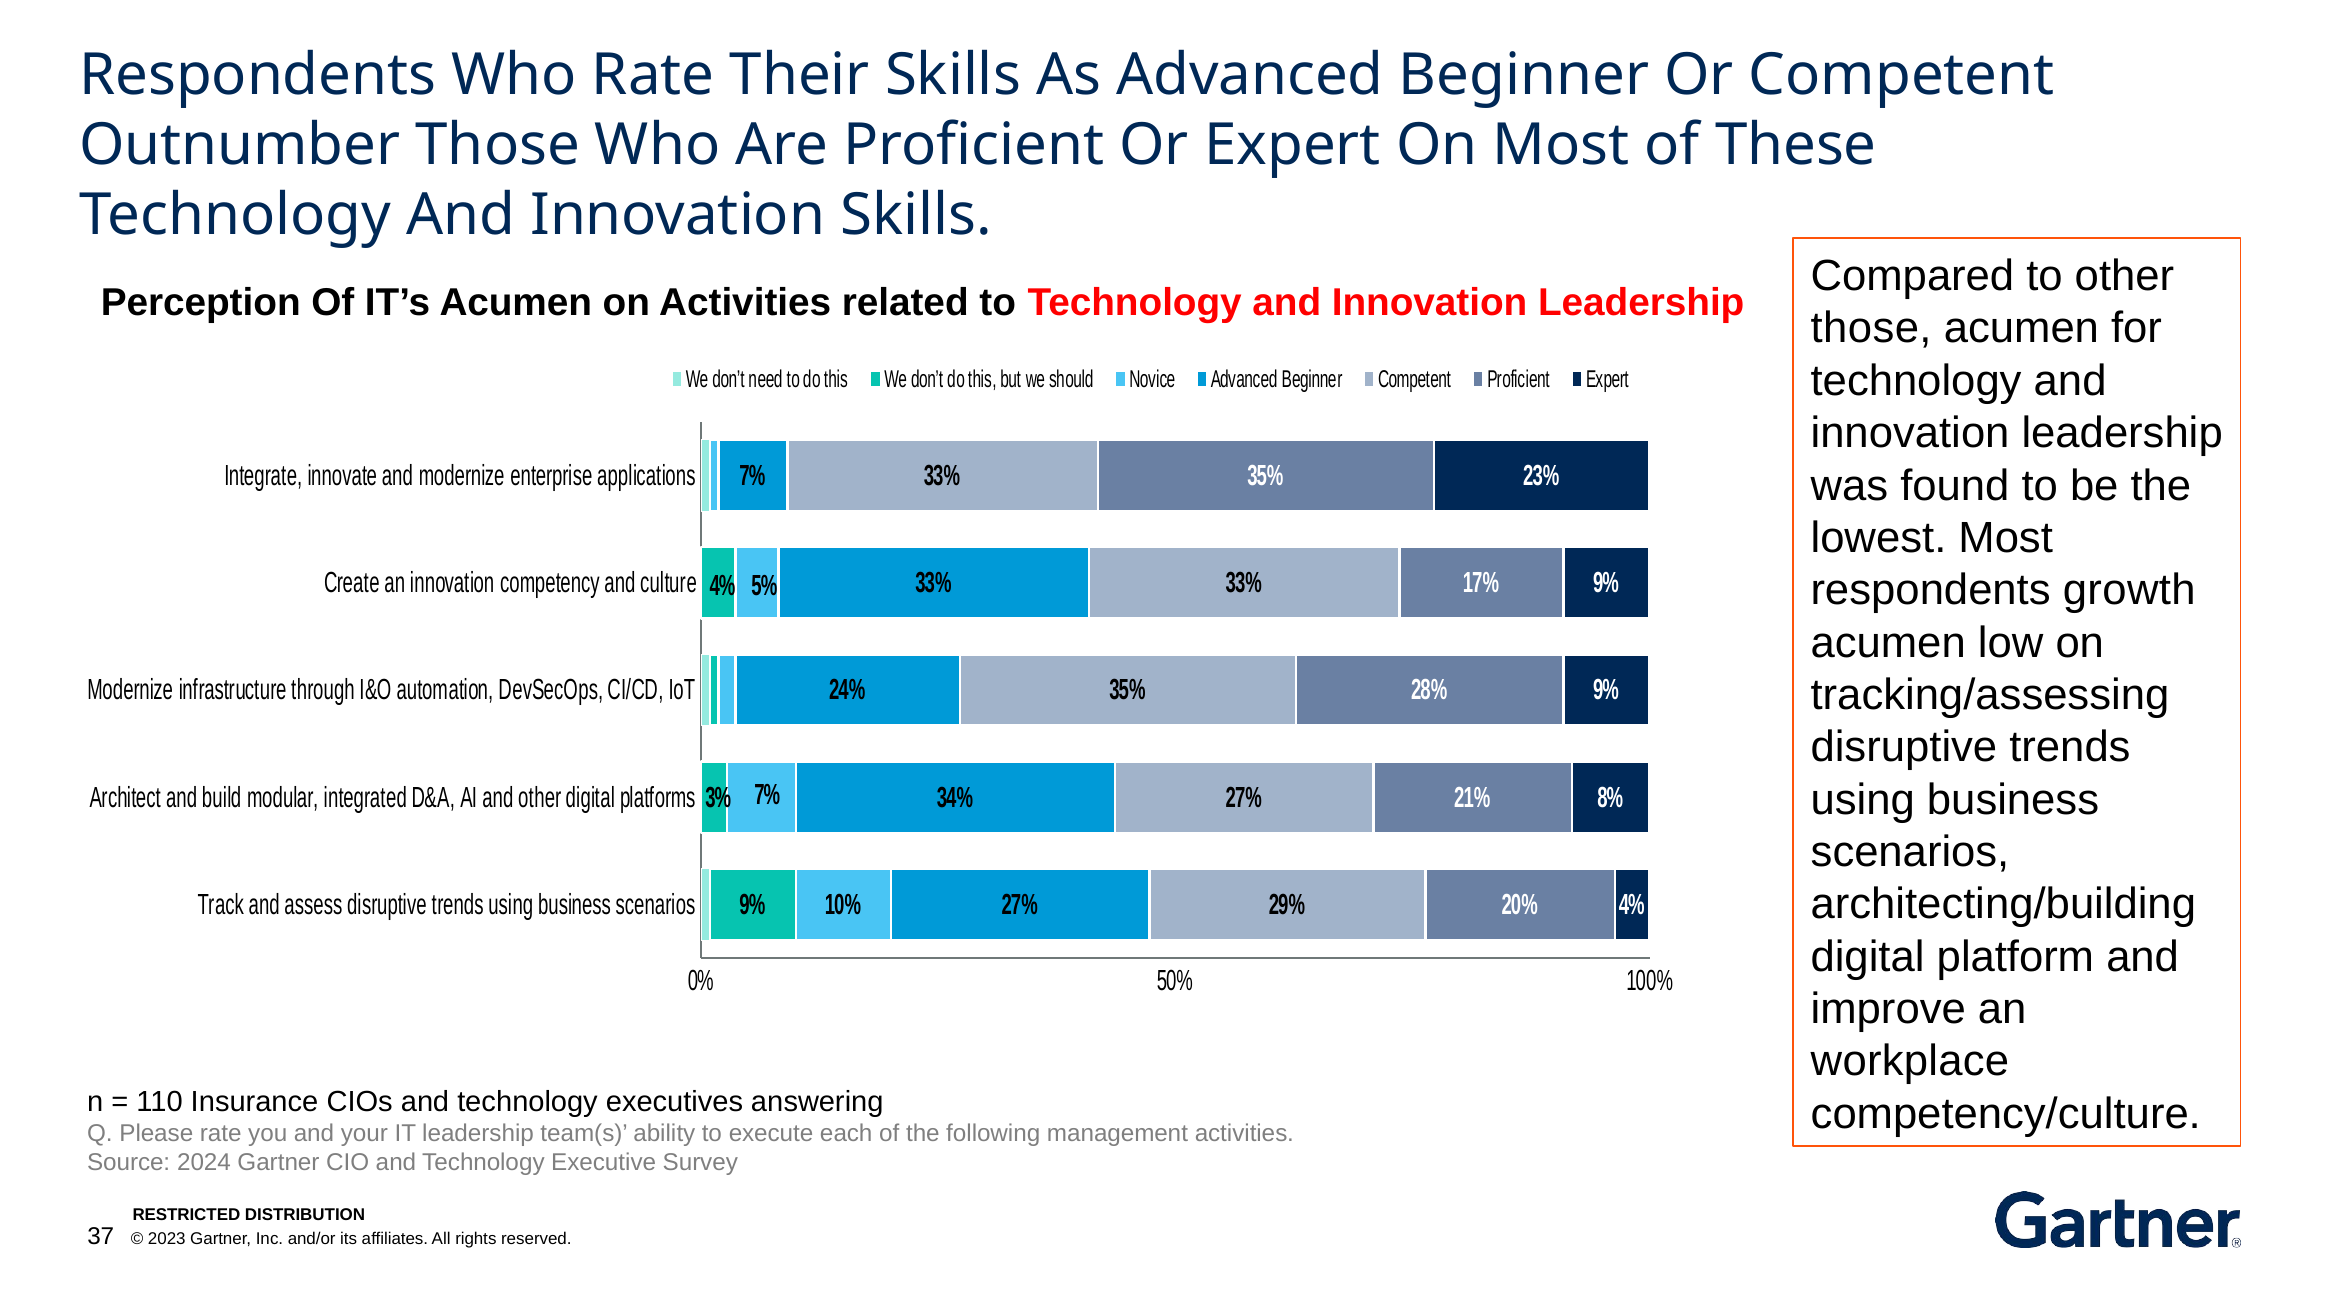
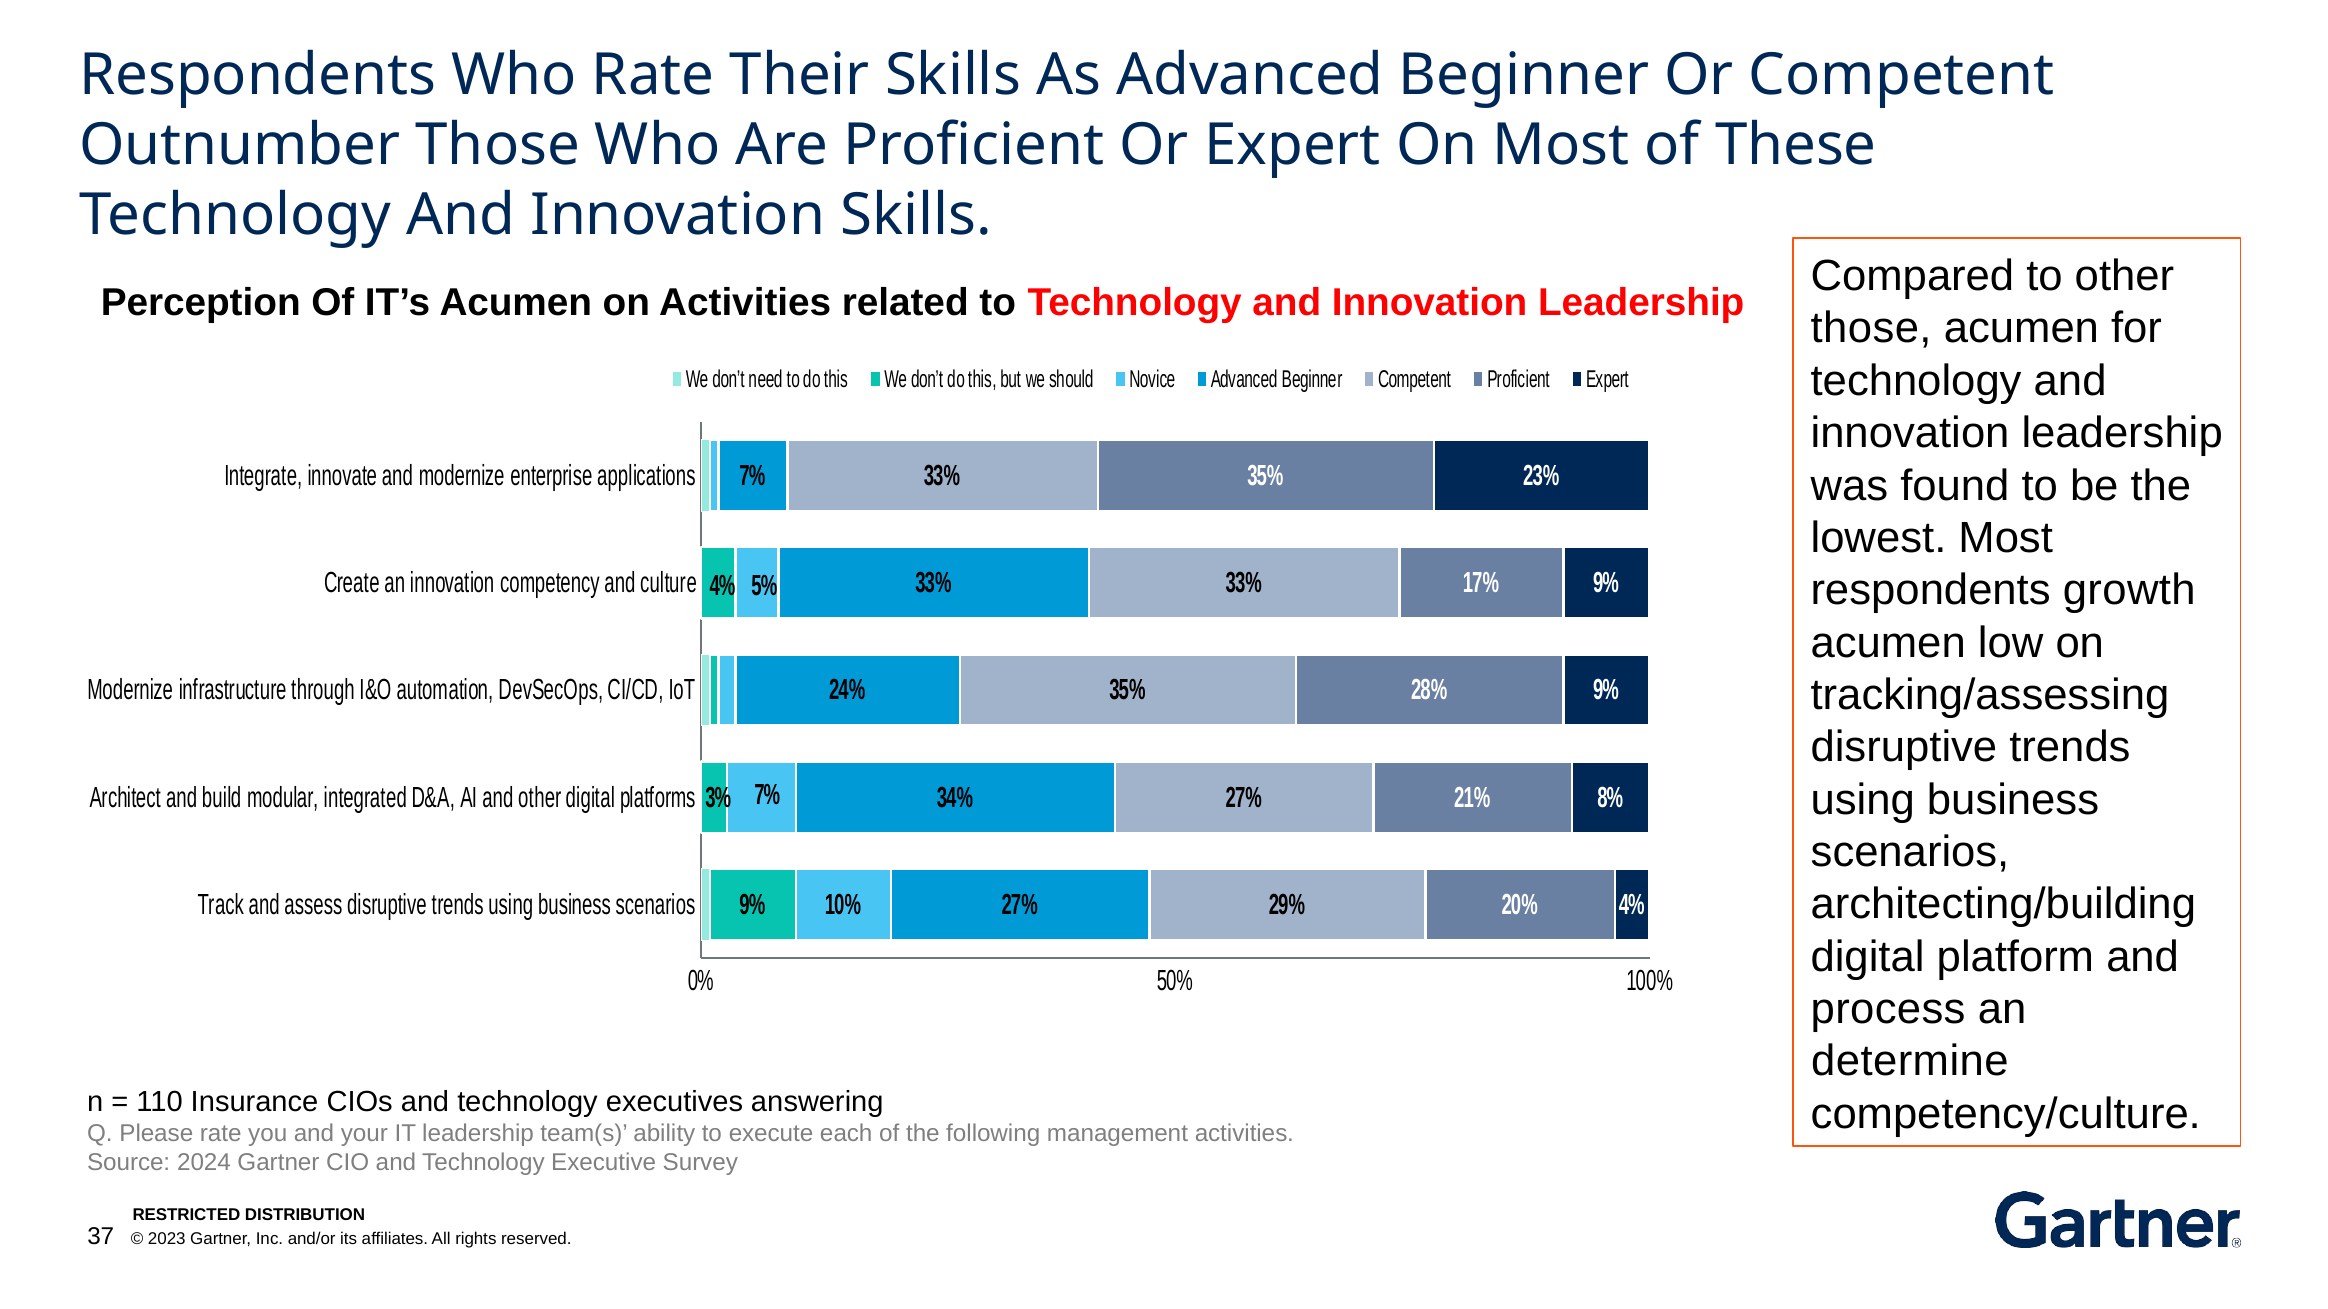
improve: improve -> process
workplace: workplace -> determine
